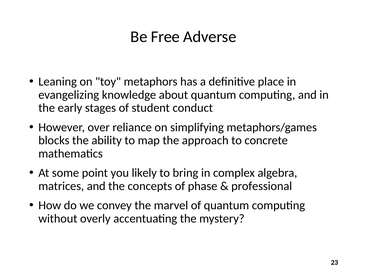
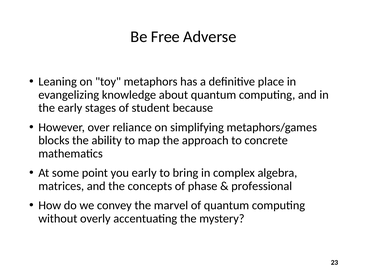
conduct: conduct -> because
you likely: likely -> early
